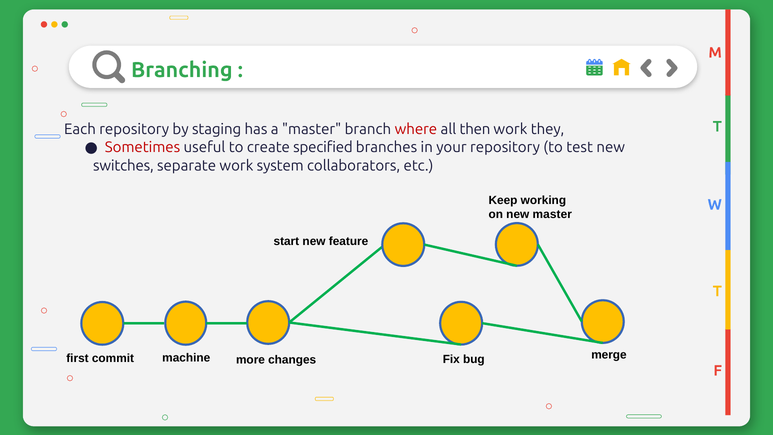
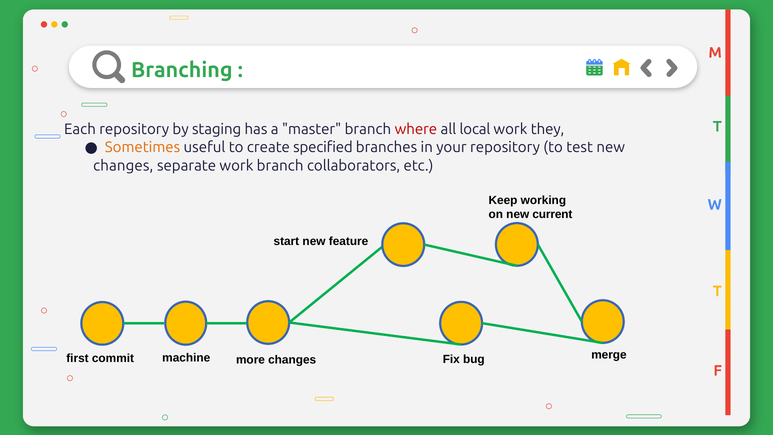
then: then -> local
Sometimes colour: red -> orange
switches at (123, 166): switches -> changes
work system: system -> branch
new master: master -> current
